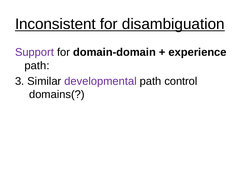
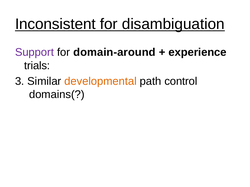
domain-domain: domain-domain -> domain-around
path at (37, 66): path -> trials
developmental colour: purple -> orange
